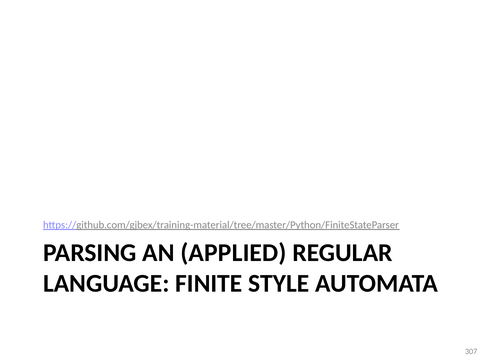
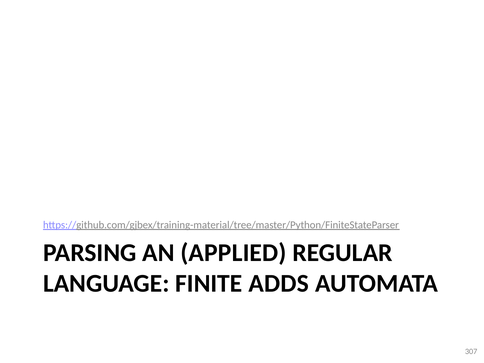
STYLE: STYLE -> ADDS
